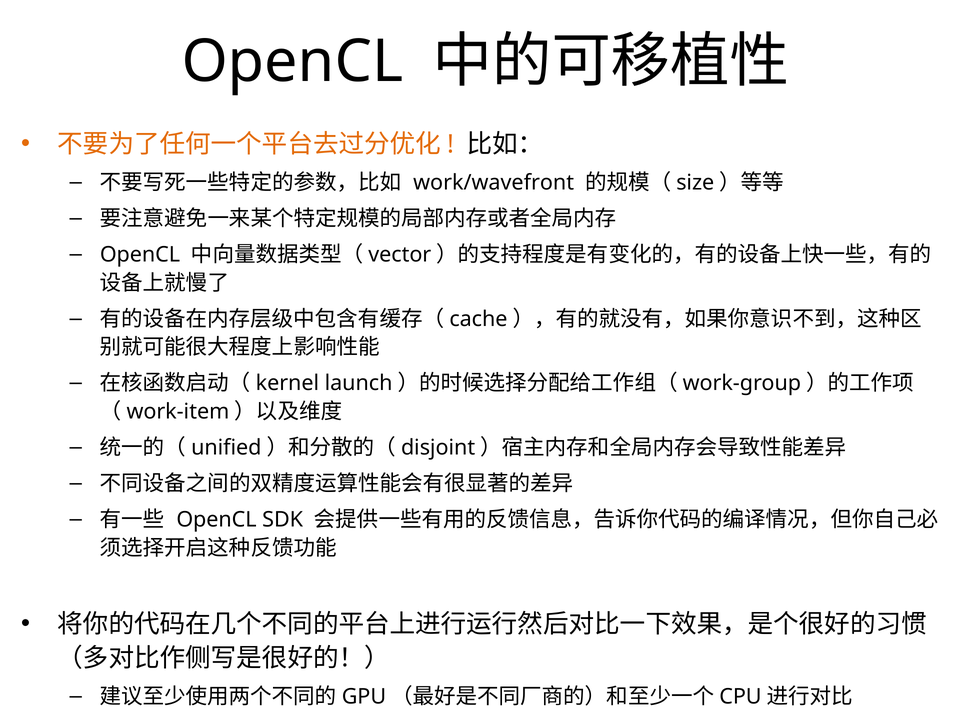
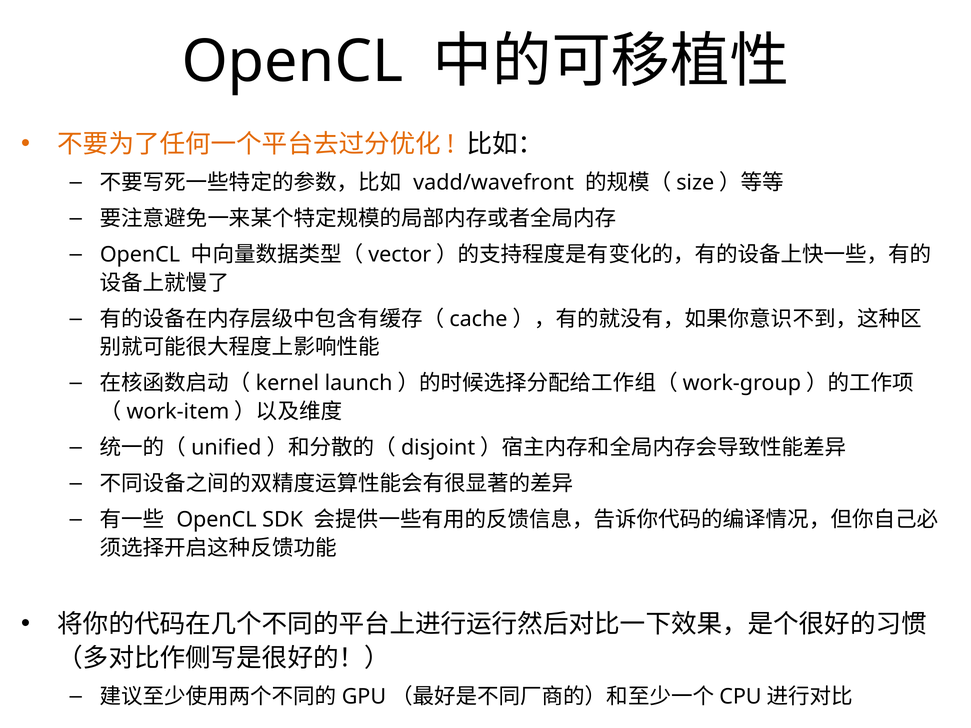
work/wavefront: work/wavefront -> vadd/wavefront
